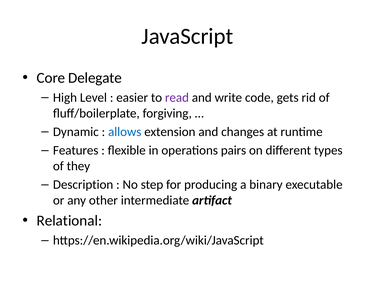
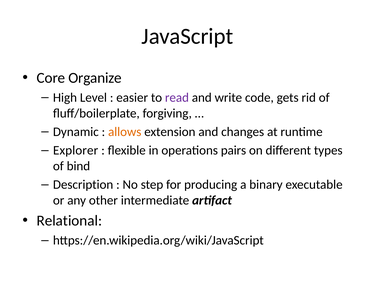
Delegate: Delegate -> Organize
allows colour: blue -> orange
Features: Features -> Explorer
they: they -> bind
